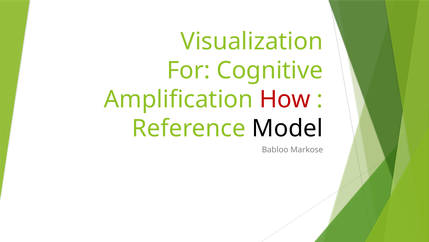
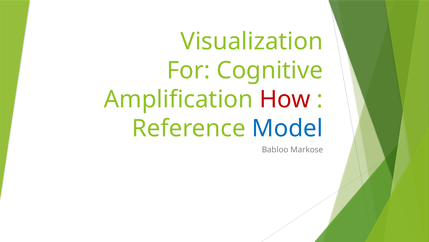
Model colour: black -> blue
